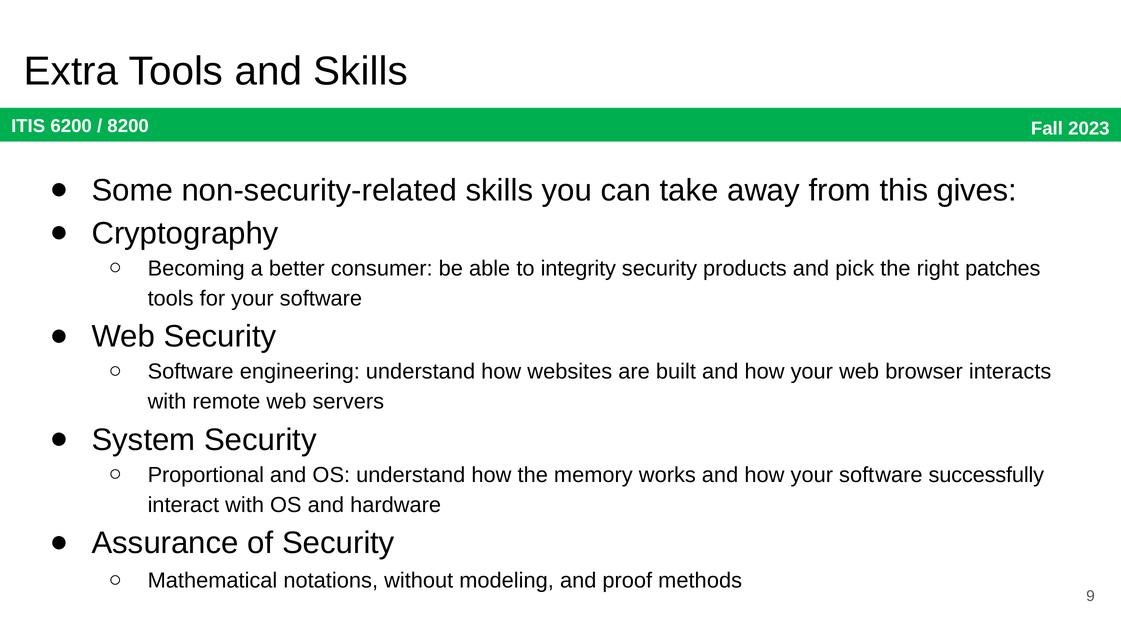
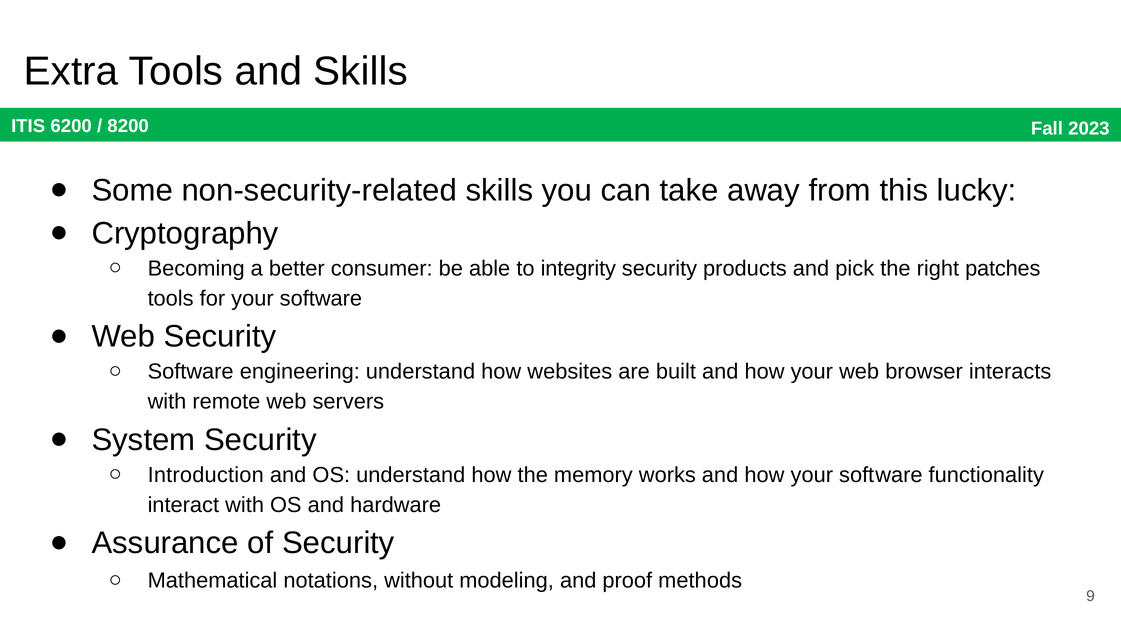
gives: gives -> lucky
Proportional: Proportional -> Introduction
successfully: successfully -> functionality
